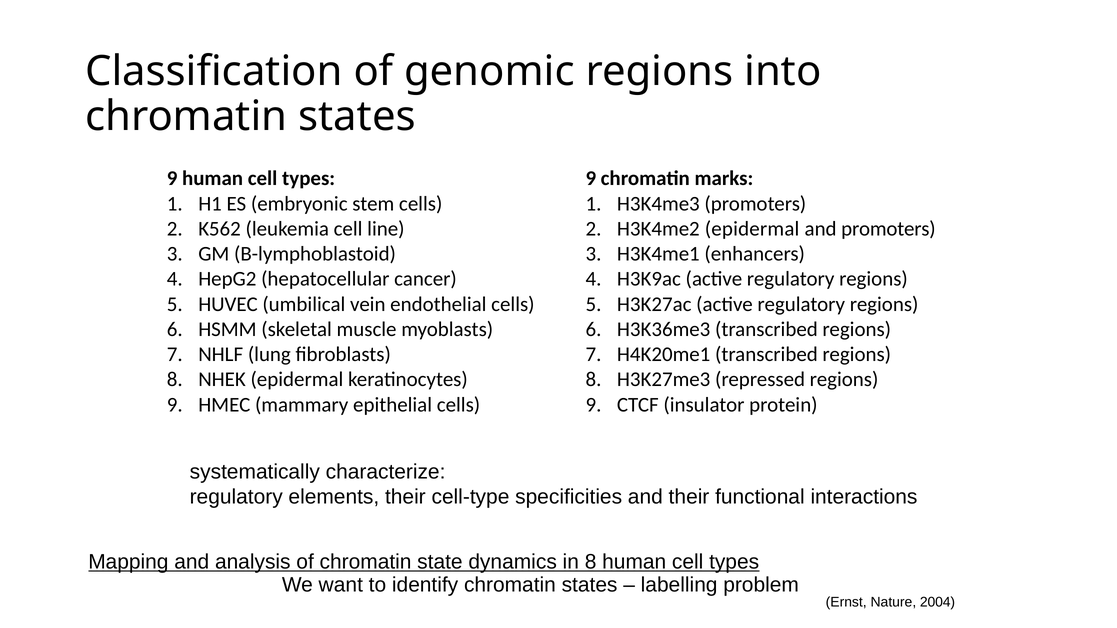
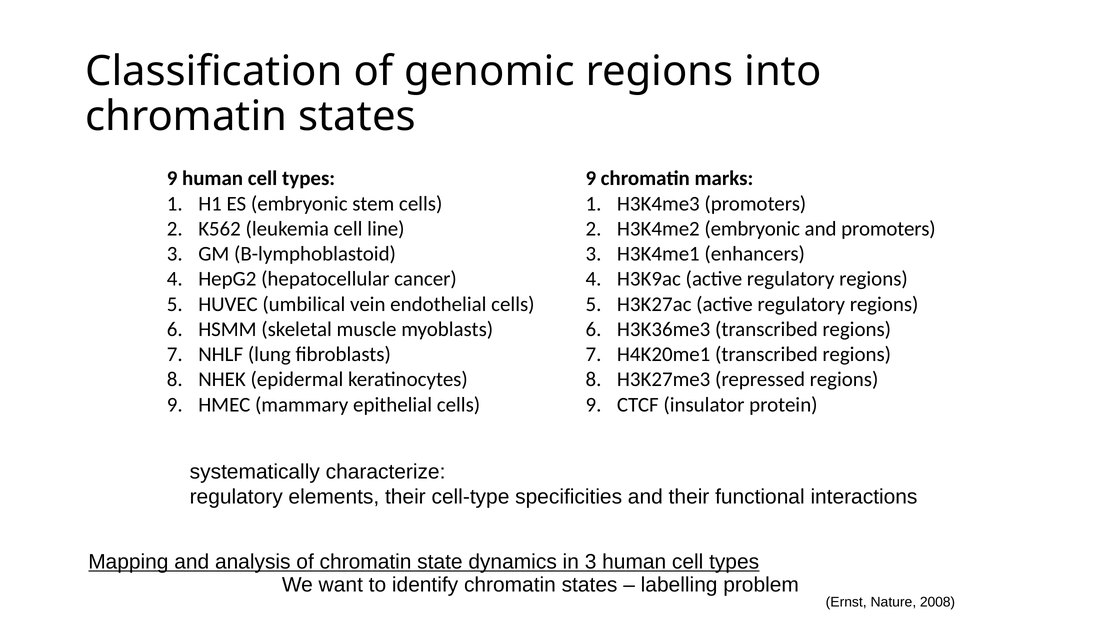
H3K4me2 epidermal: epidermal -> embryonic
in 8: 8 -> 3
2004: 2004 -> 2008
